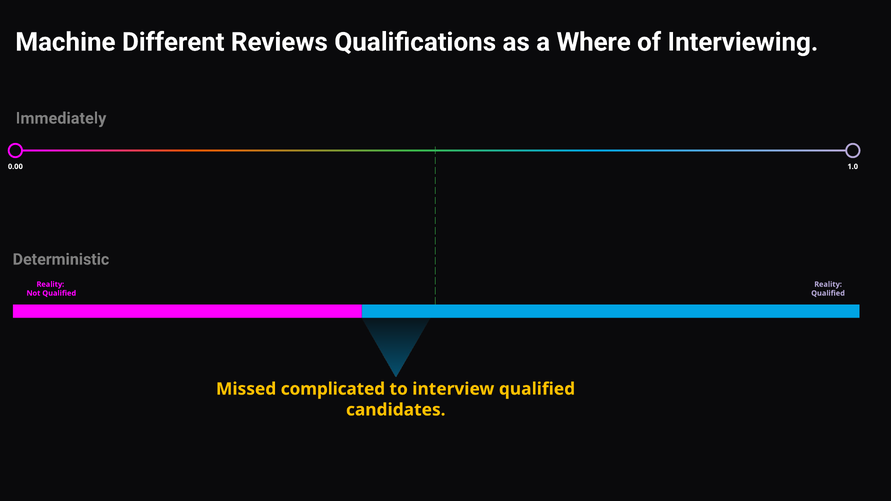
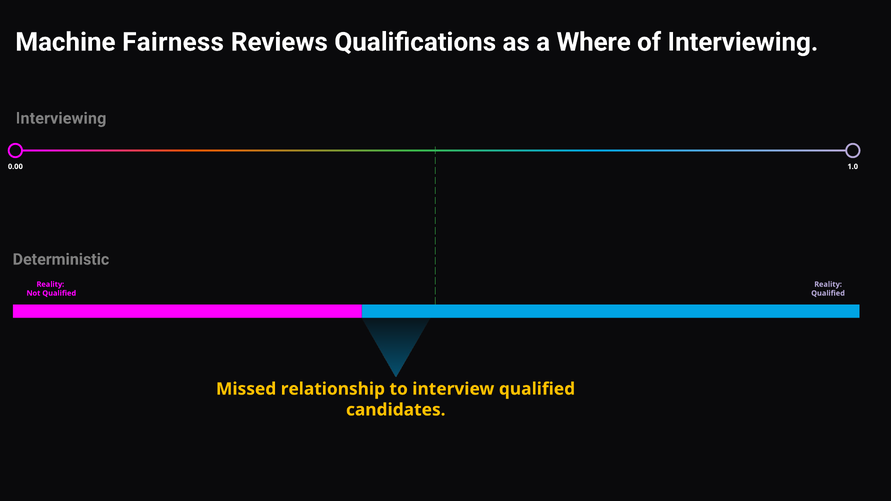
Different: Different -> Fairness
Immediately at (61, 118): Immediately -> Interviewing
complicated: complicated -> relationship
